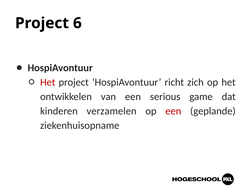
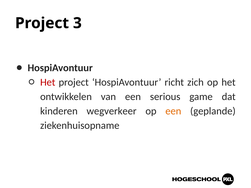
6: 6 -> 3
verzamelen: verzamelen -> wegverkeer
een at (173, 111) colour: red -> orange
